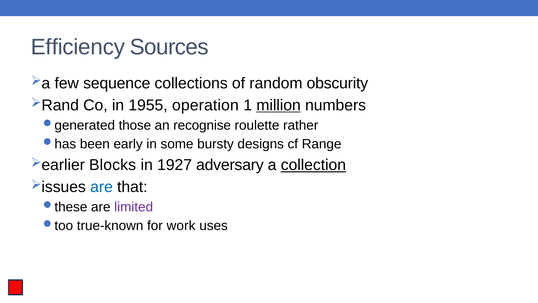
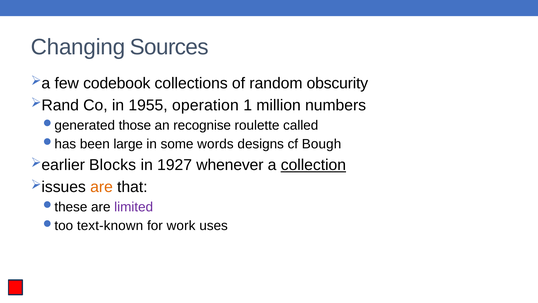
Efficiency: Efficiency -> Changing
sequence: sequence -> codebook
million underline: present -> none
rather: rather -> called
early: early -> large
bursty: bursty -> words
Range: Range -> Bough
adversary: adversary -> whenever
are at (102, 187) colour: blue -> orange
true-known: true-known -> text-known
